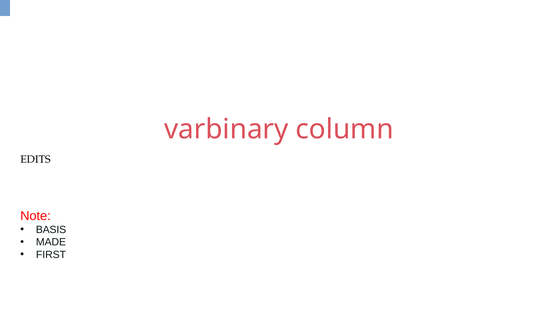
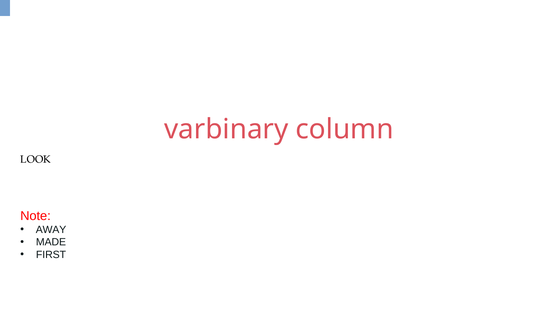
EDITS: EDITS -> LOOK
BASIS: BASIS -> AWAY
